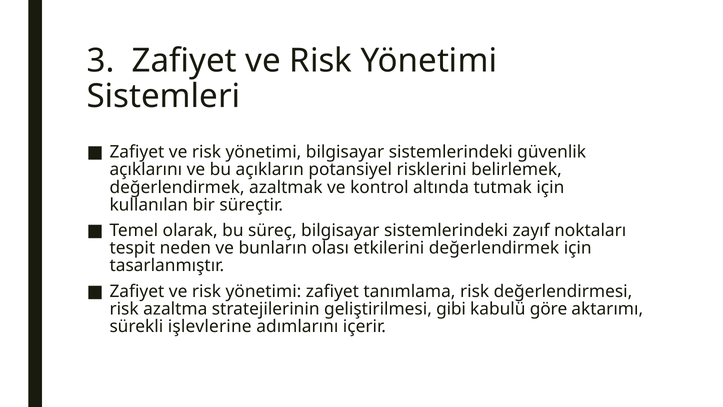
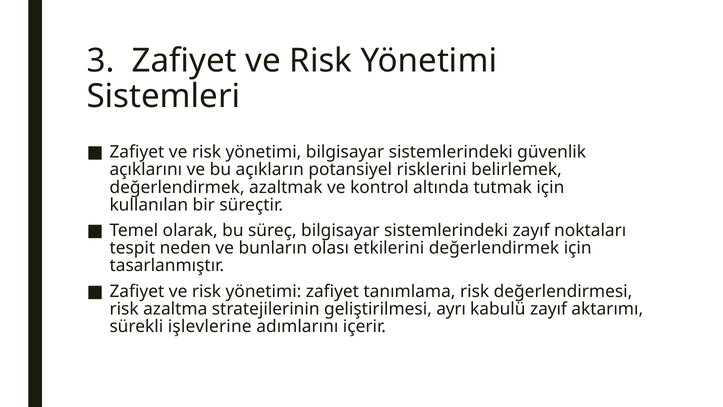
gibi: gibi -> ayrı
kabulü göre: göre -> zayıf
